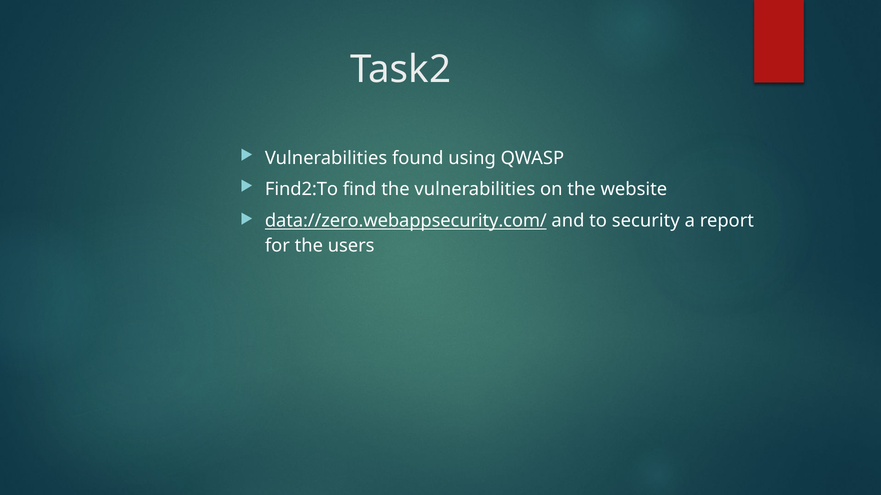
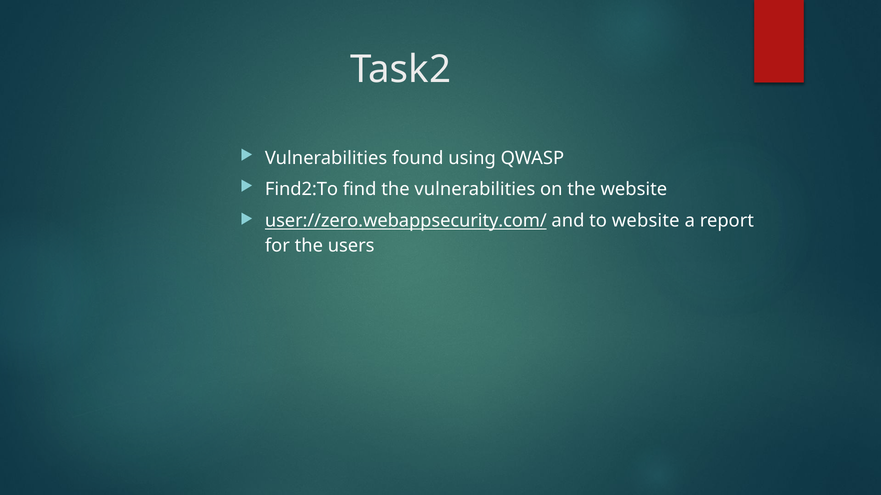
data://zero.webappsecurity.com/: data://zero.webappsecurity.com/ -> user://zero.webappsecurity.com/
to security: security -> website
